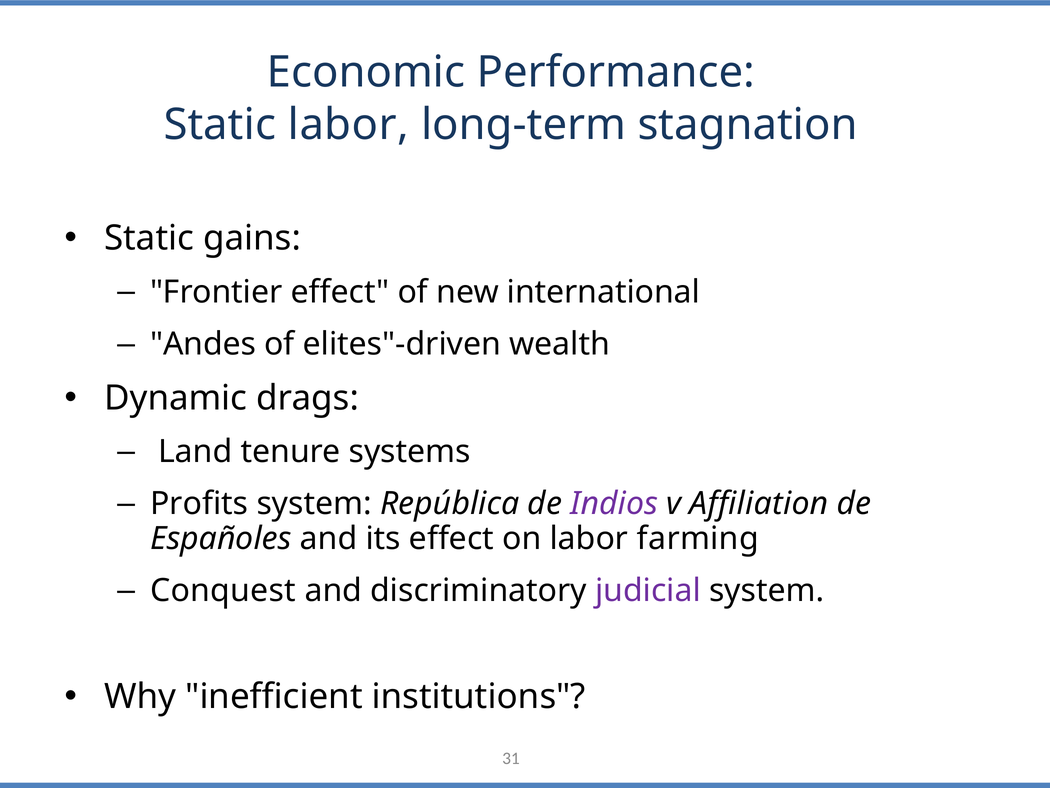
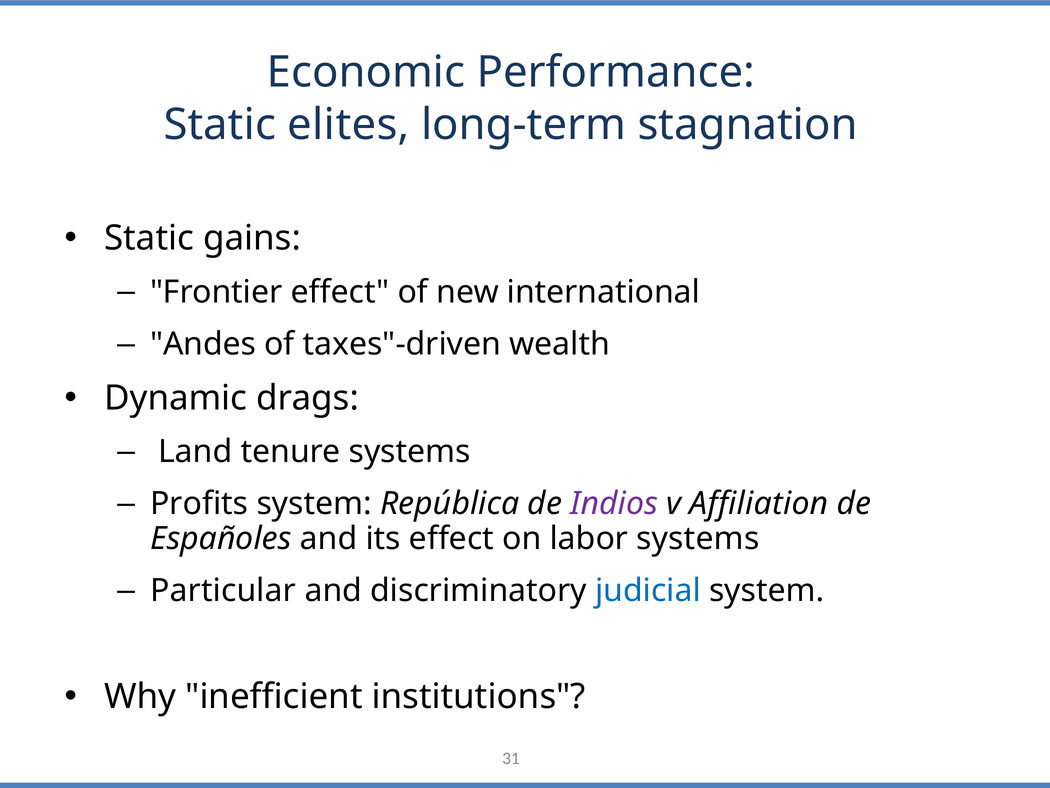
Static labor: labor -> elites
elites"-driven: elites"-driven -> taxes"-driven
labor farming: farming -> systems
Conquest: Conquest -> Particular
judicial colour: purple -> blue
